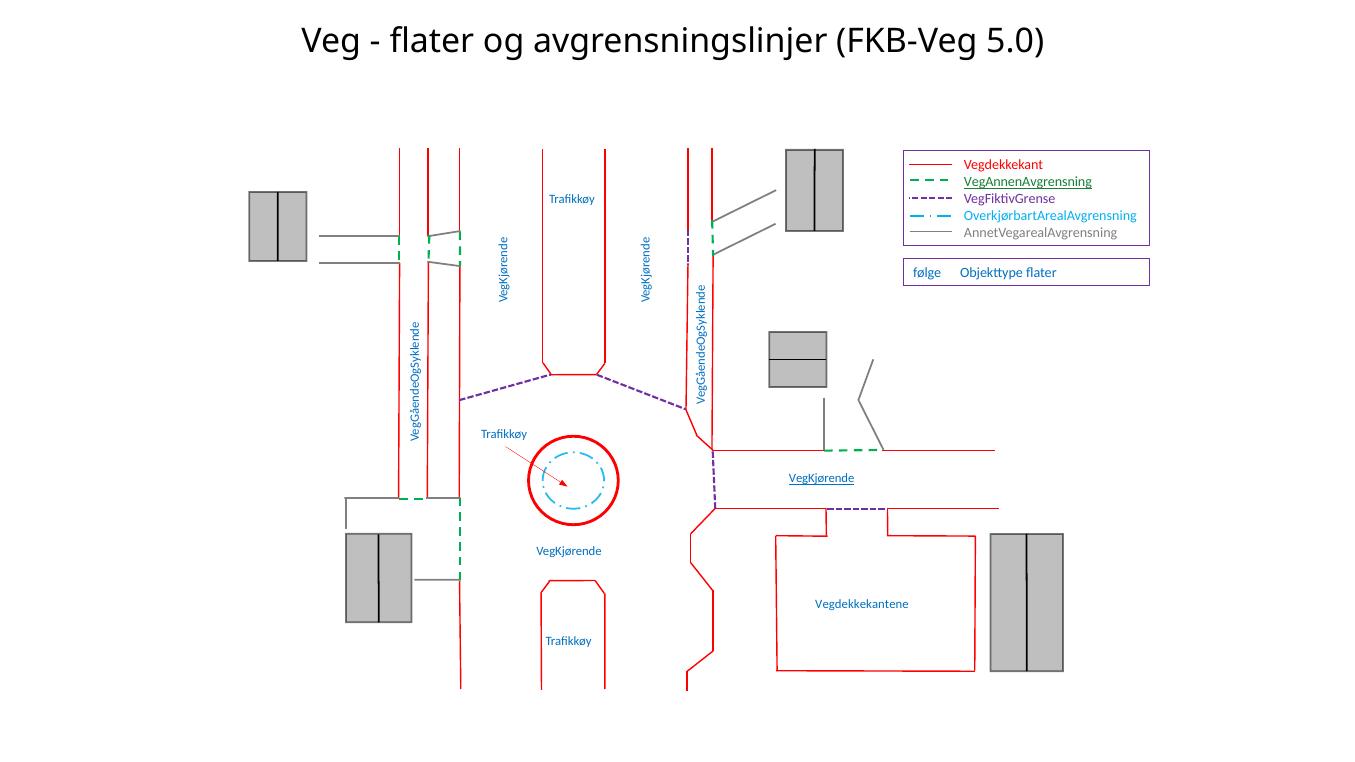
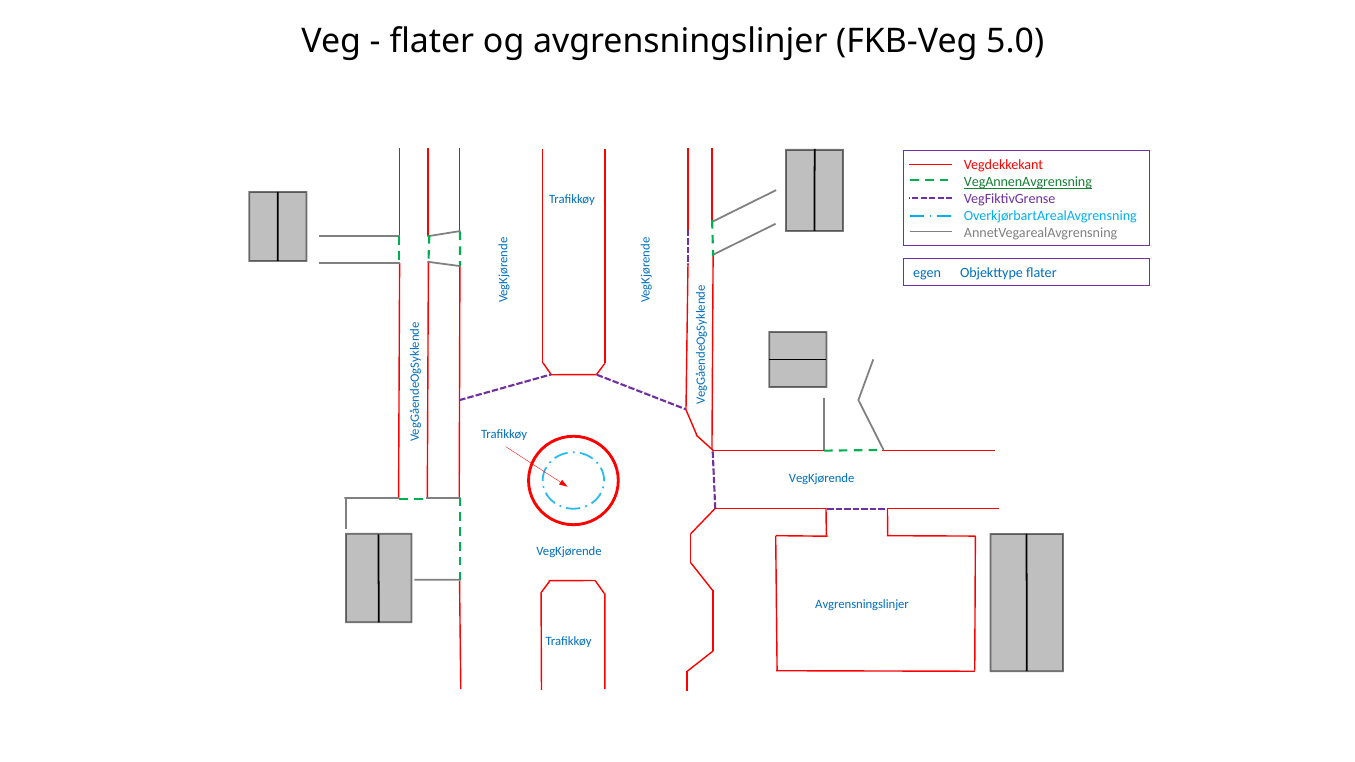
følge: følge -> egen
VegKjørende at (822, 479) underline: present -> none
Vegdekkekantene at (862, 604): Vegdekkekantene -> Avgrensningslinjer
